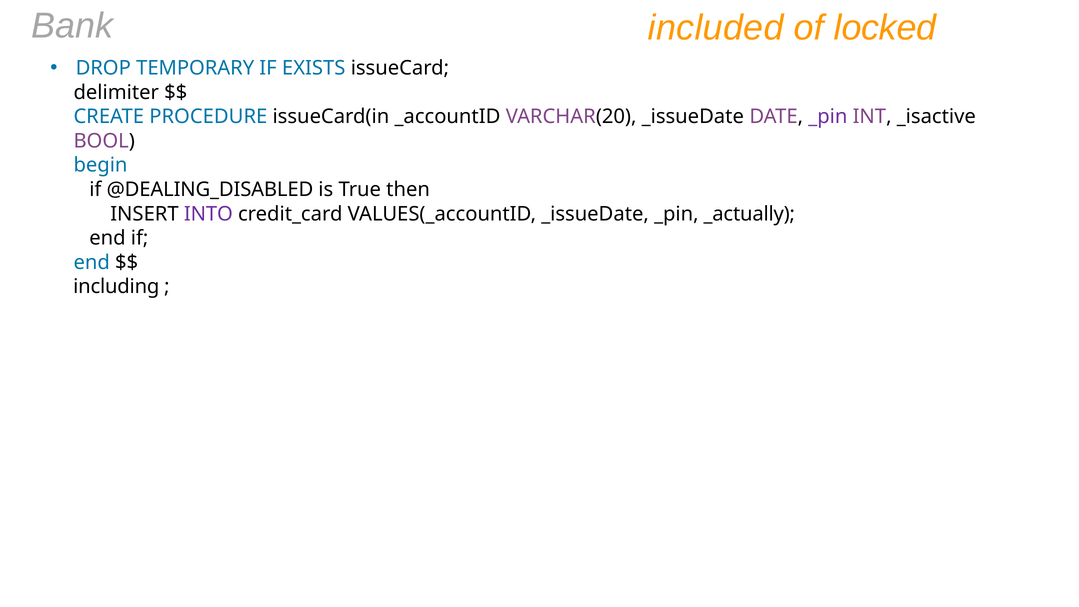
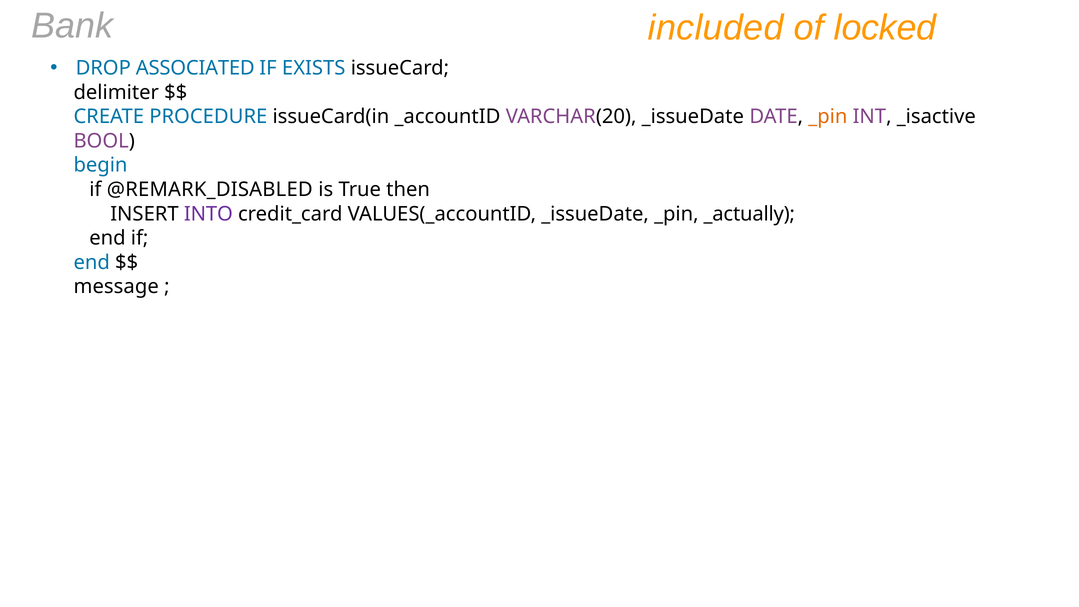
TEMPORARY: TEMPORARY -> ASSOCIATED
_pin at (828, 117) colour: purple -> orange
@DEALING_DISABLED: @DEALING_DISABLED -> @REMARK_DISABLED
including: including -> message
